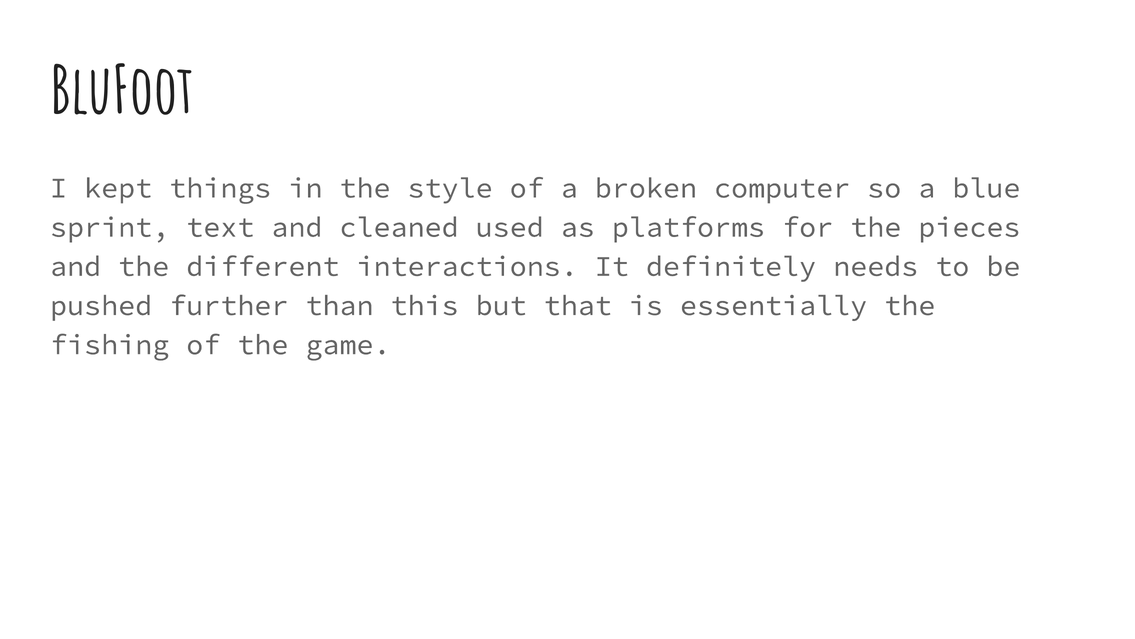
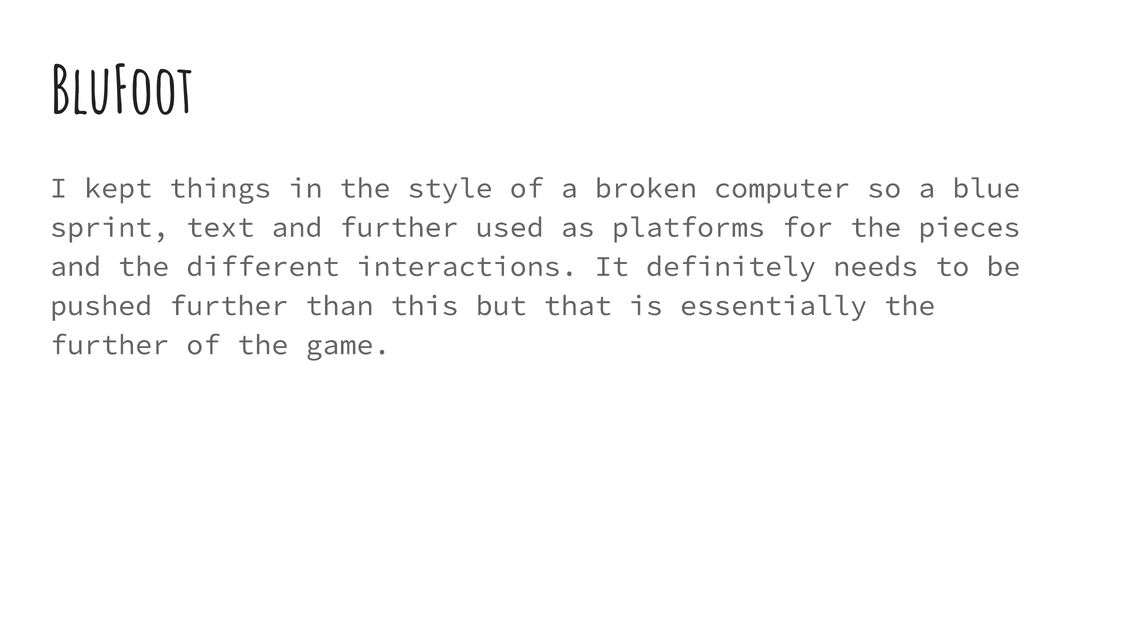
and cleaned: cleaned -> further
fishing at (110, 345): fishing -> further
